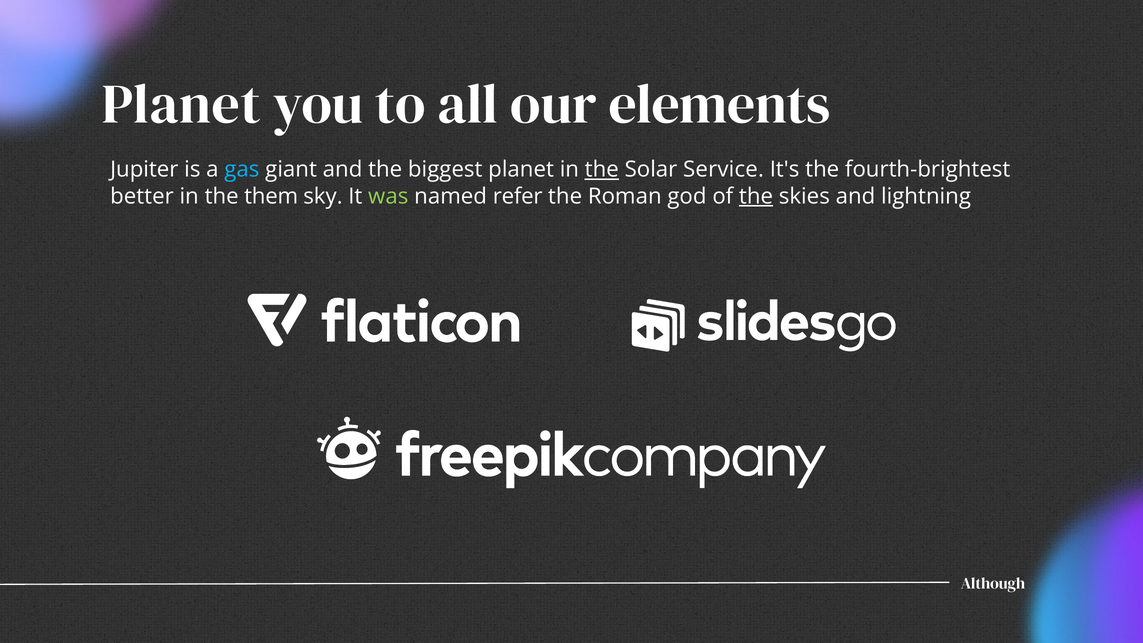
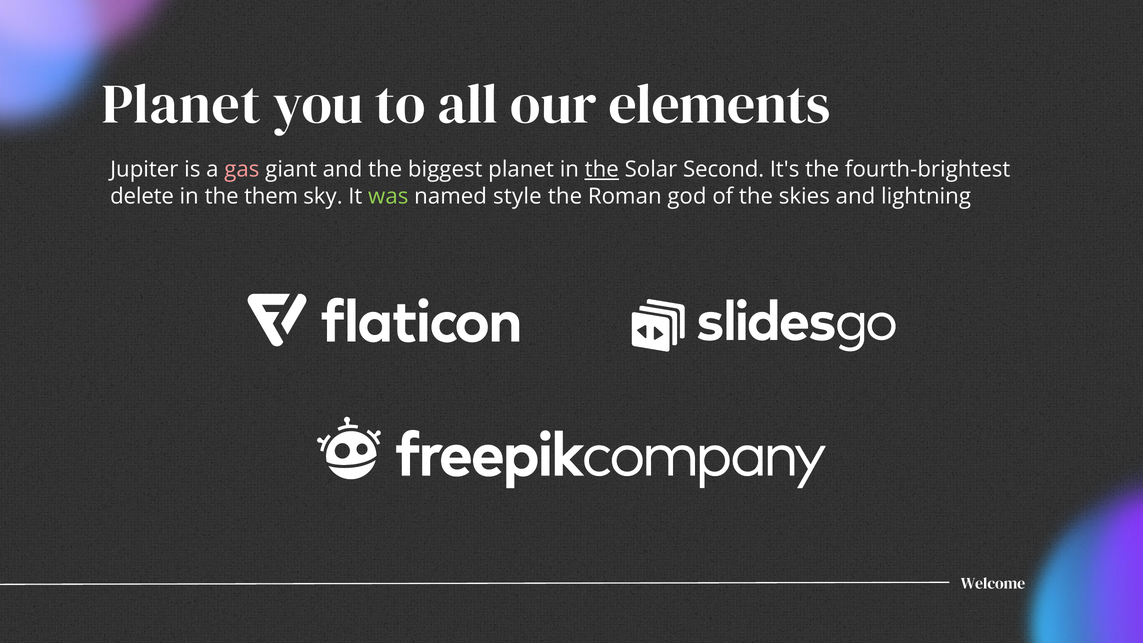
gas colour: light blue -> pink
Service: Service -> Second
better: better -> delete
refer: refer -> style
the at (756, 196) underline: present -> none
Although: Although -> Welcome
